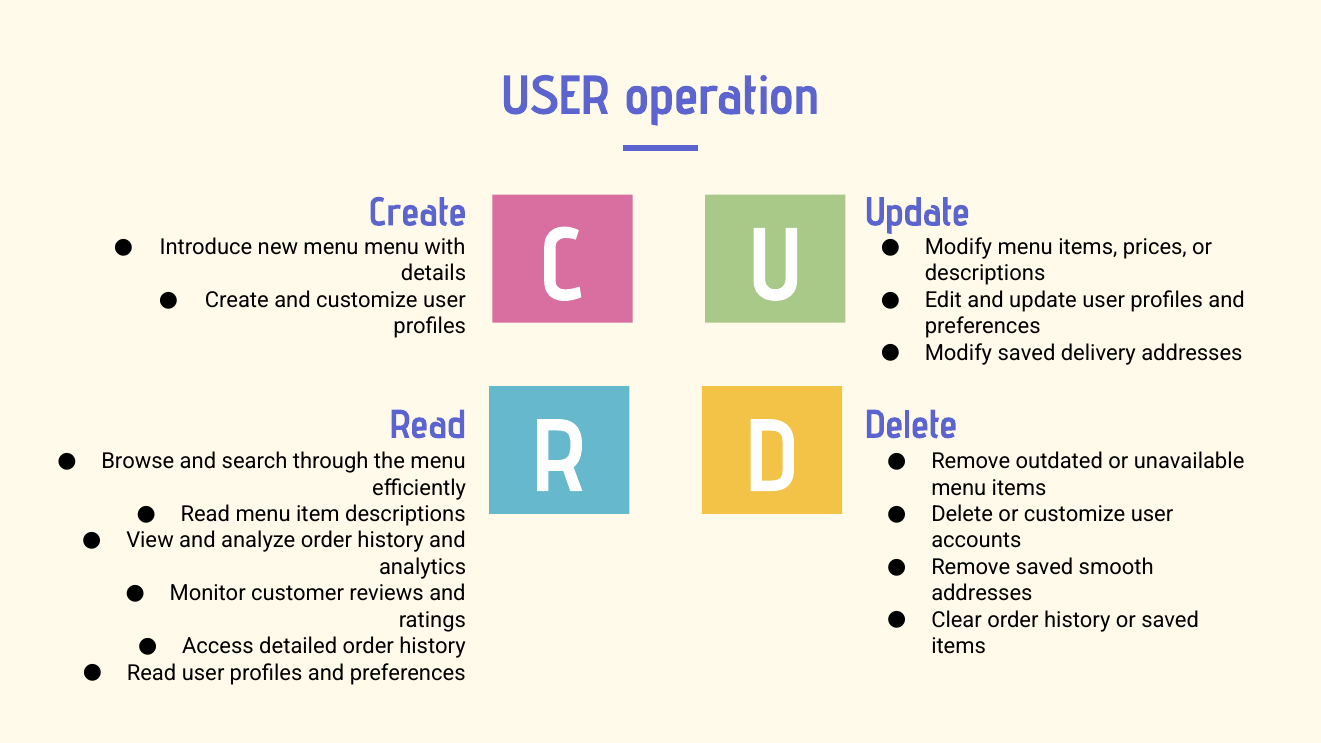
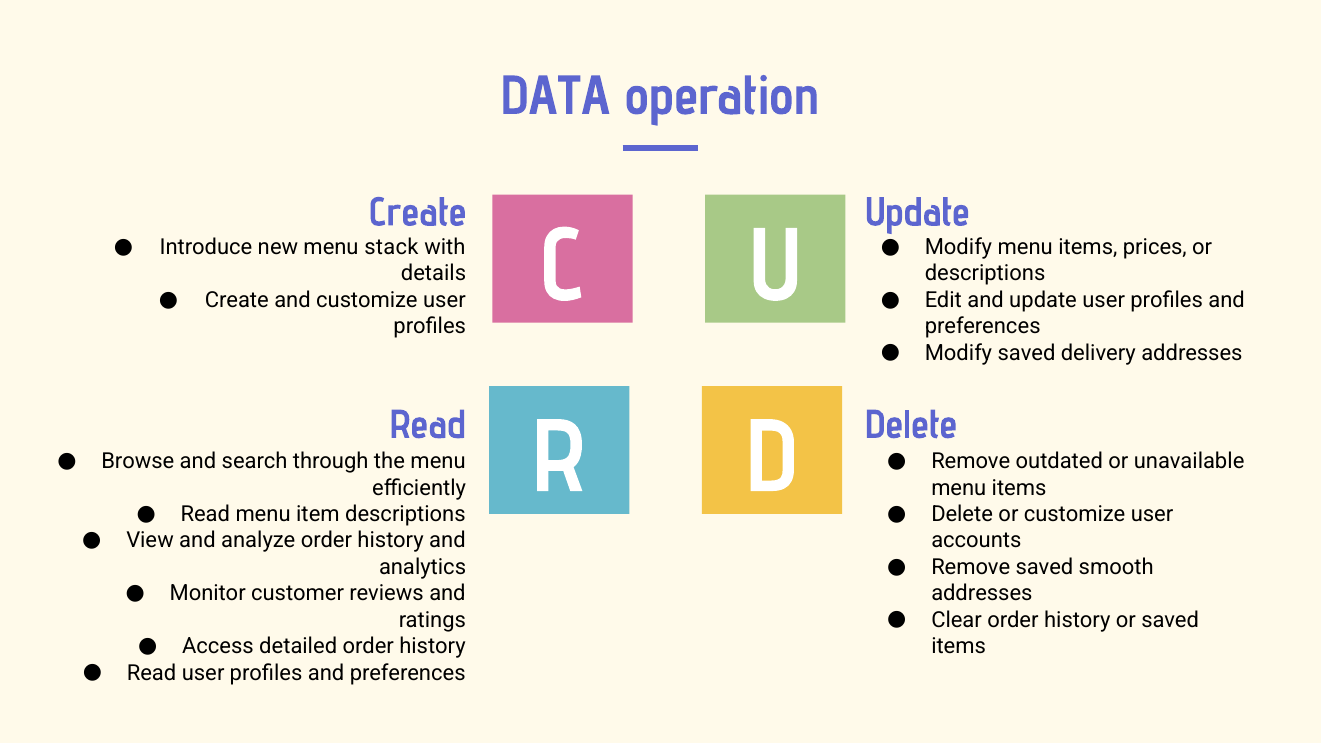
USER at (556, 96): USER -> DATA
menu menu: menu -> stack
